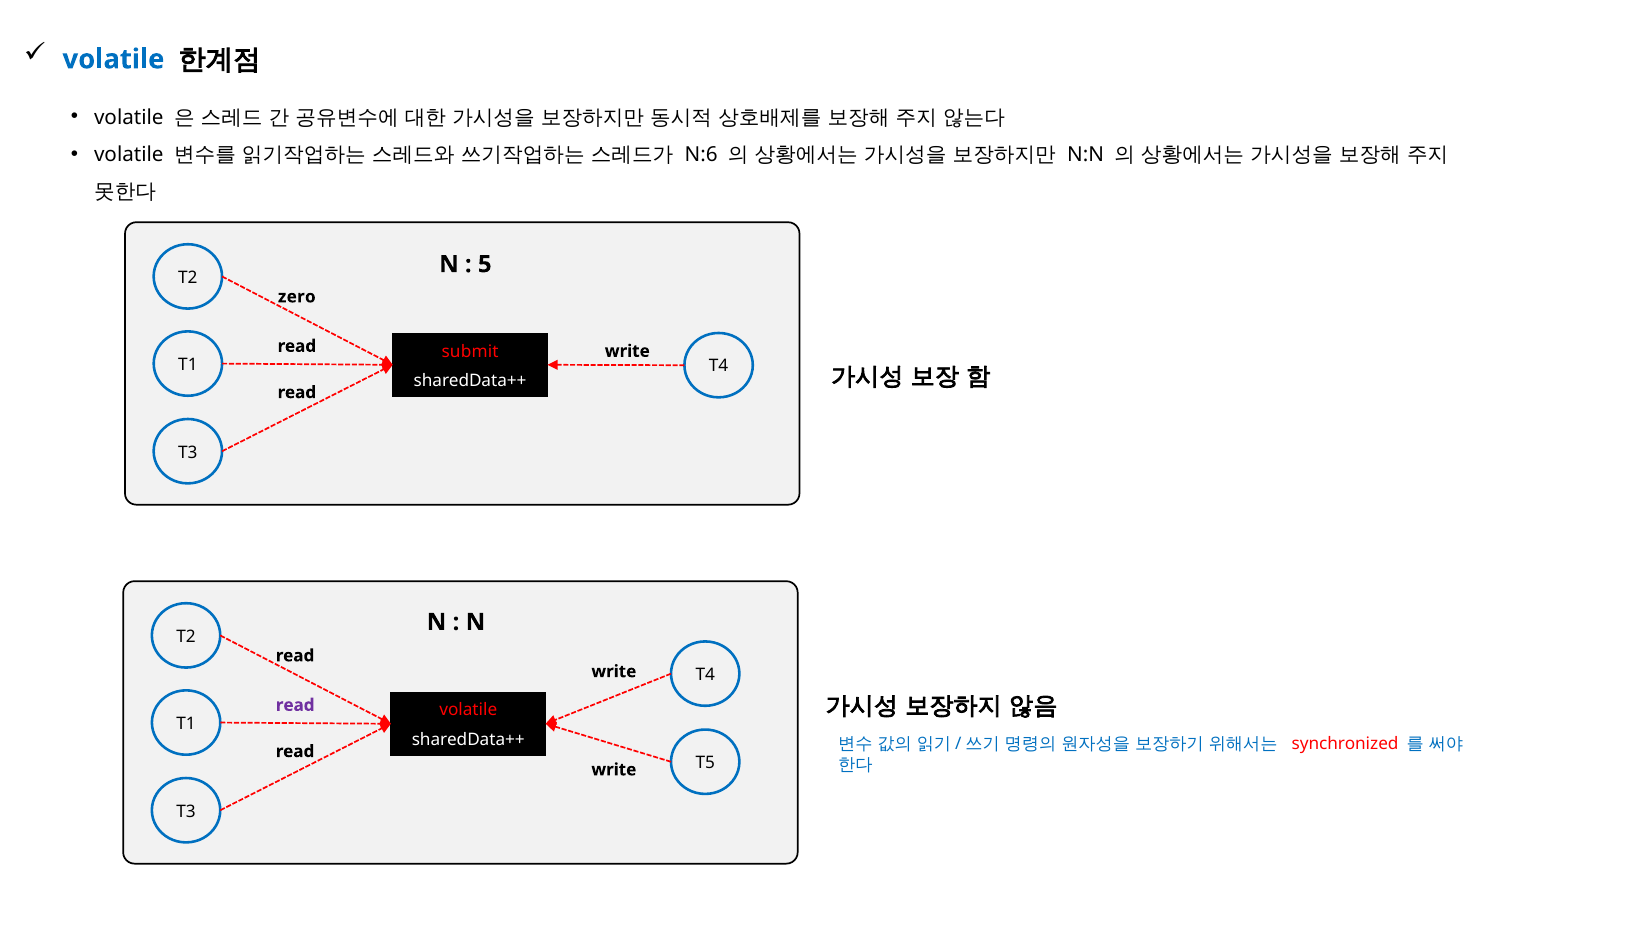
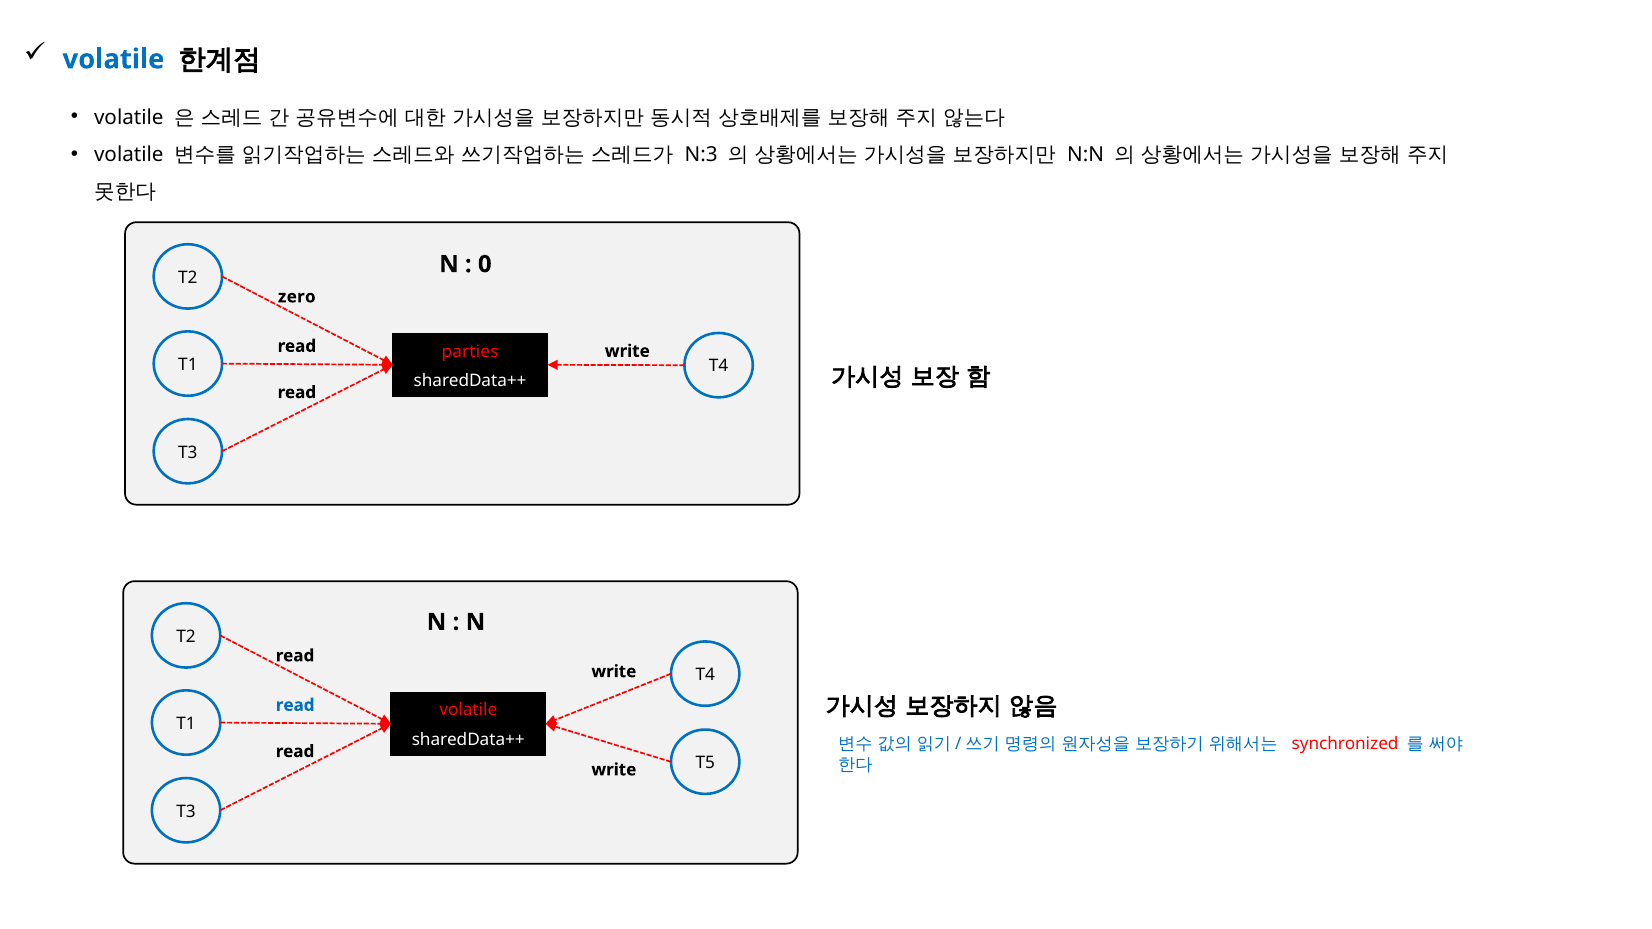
N:6: N:6 -> N:3
5: 5 -> 0
submit: submit -> parties
read at (295, 705) colour: purple -> blue
